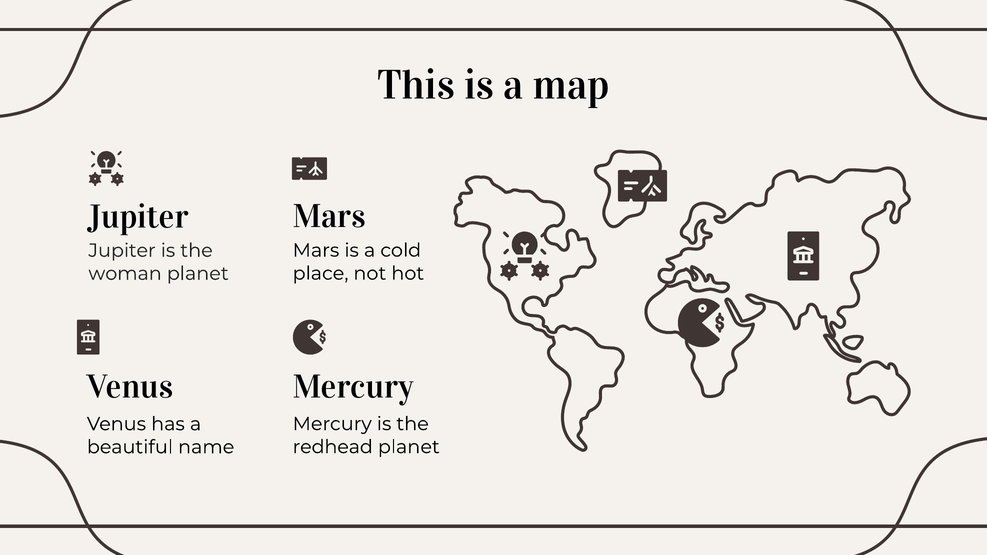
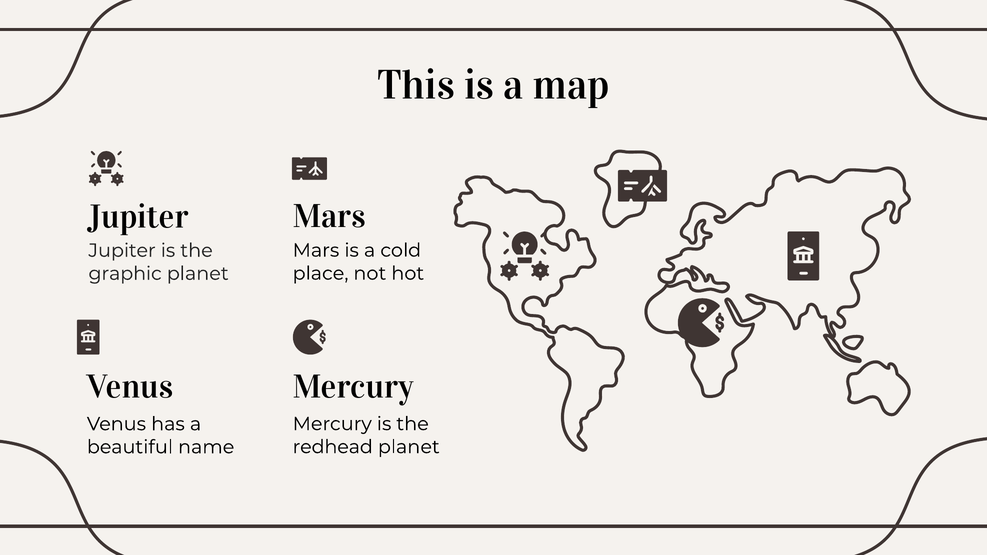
woman: woman -> graphic
